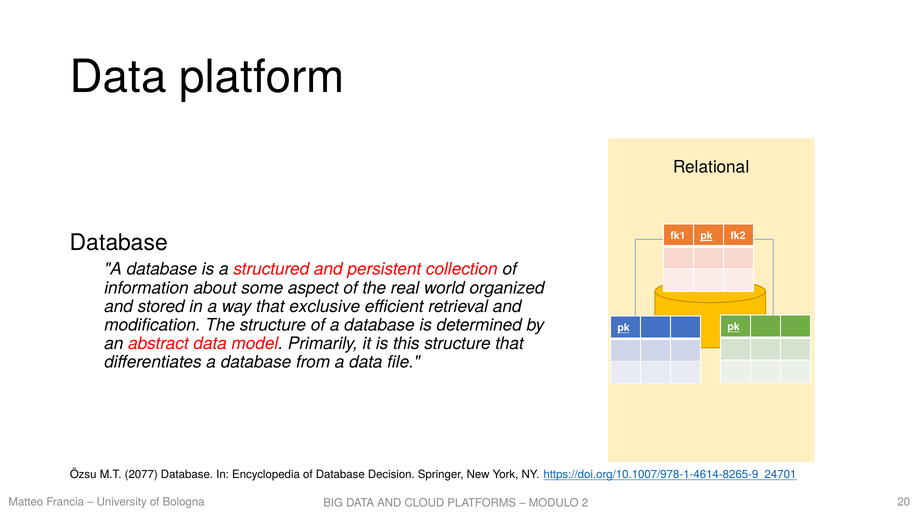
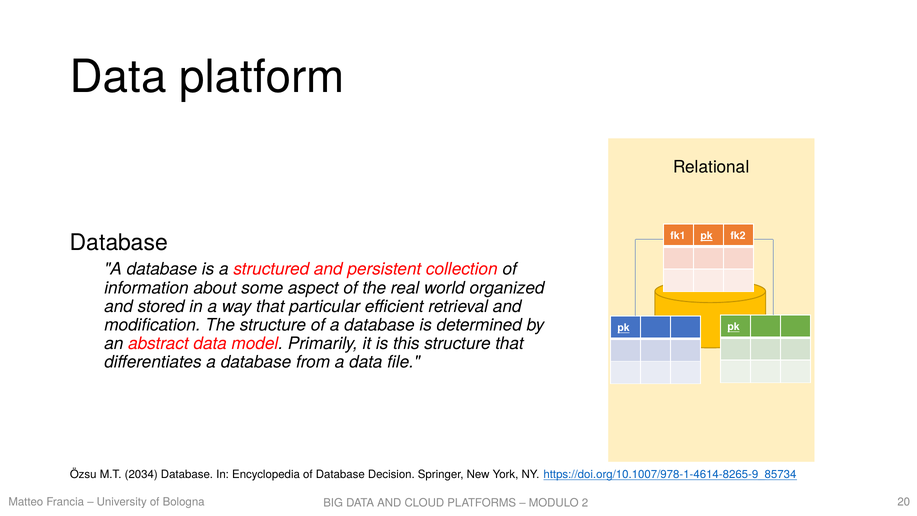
exclusive: exclusive -> particular
2077: 2077 -> 2034
https://doi.org/10.1007/978-1-4614-8265-9_24701: https://doi.org/10.1007/978-1-4614-8265-9_24701 -> https://doi.org/10.1007/978-1-4614-8265-9_85734
